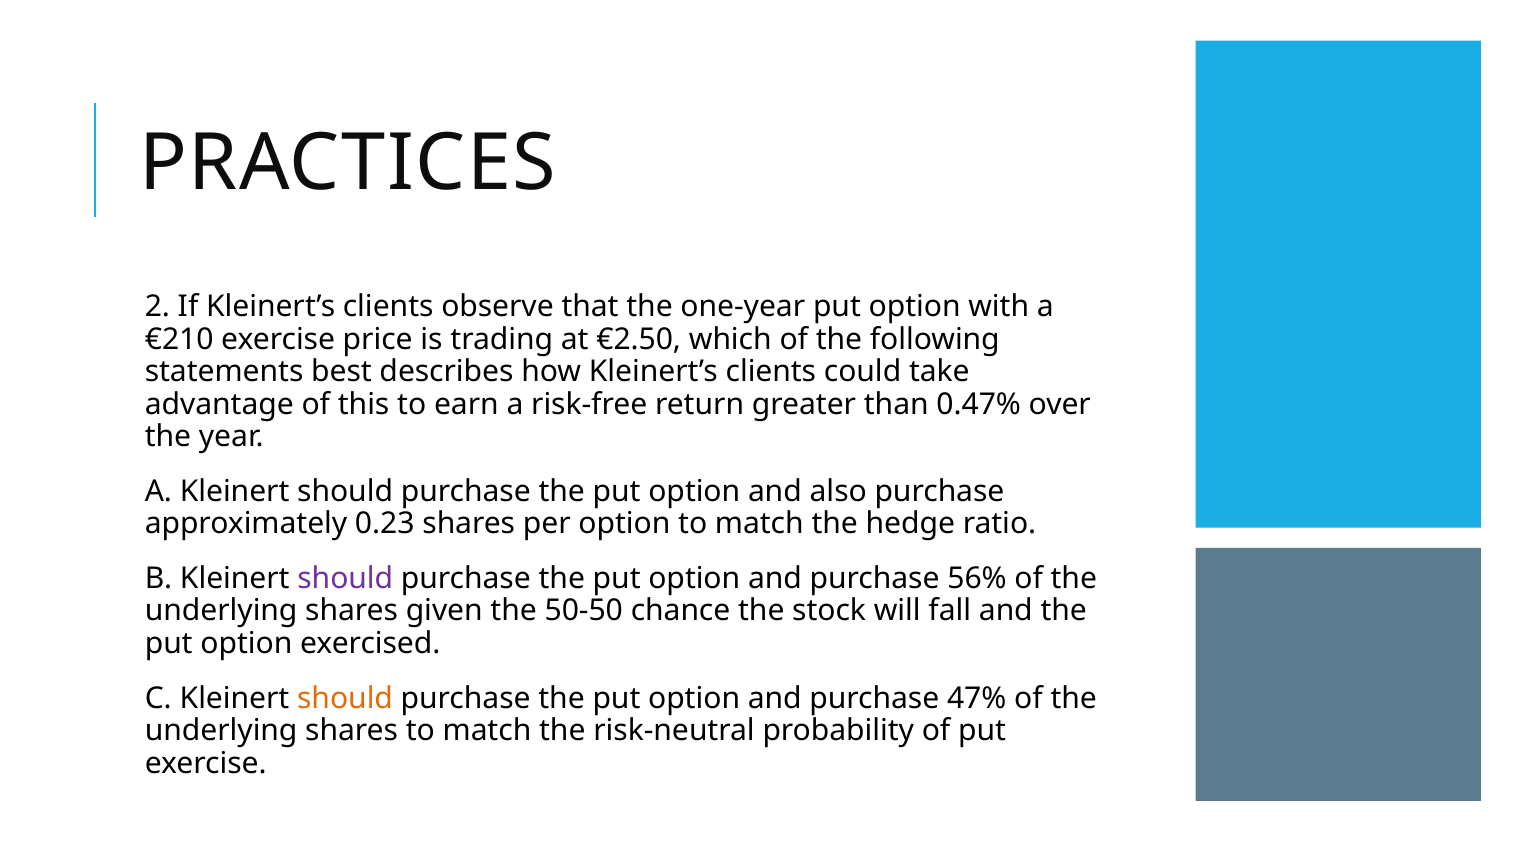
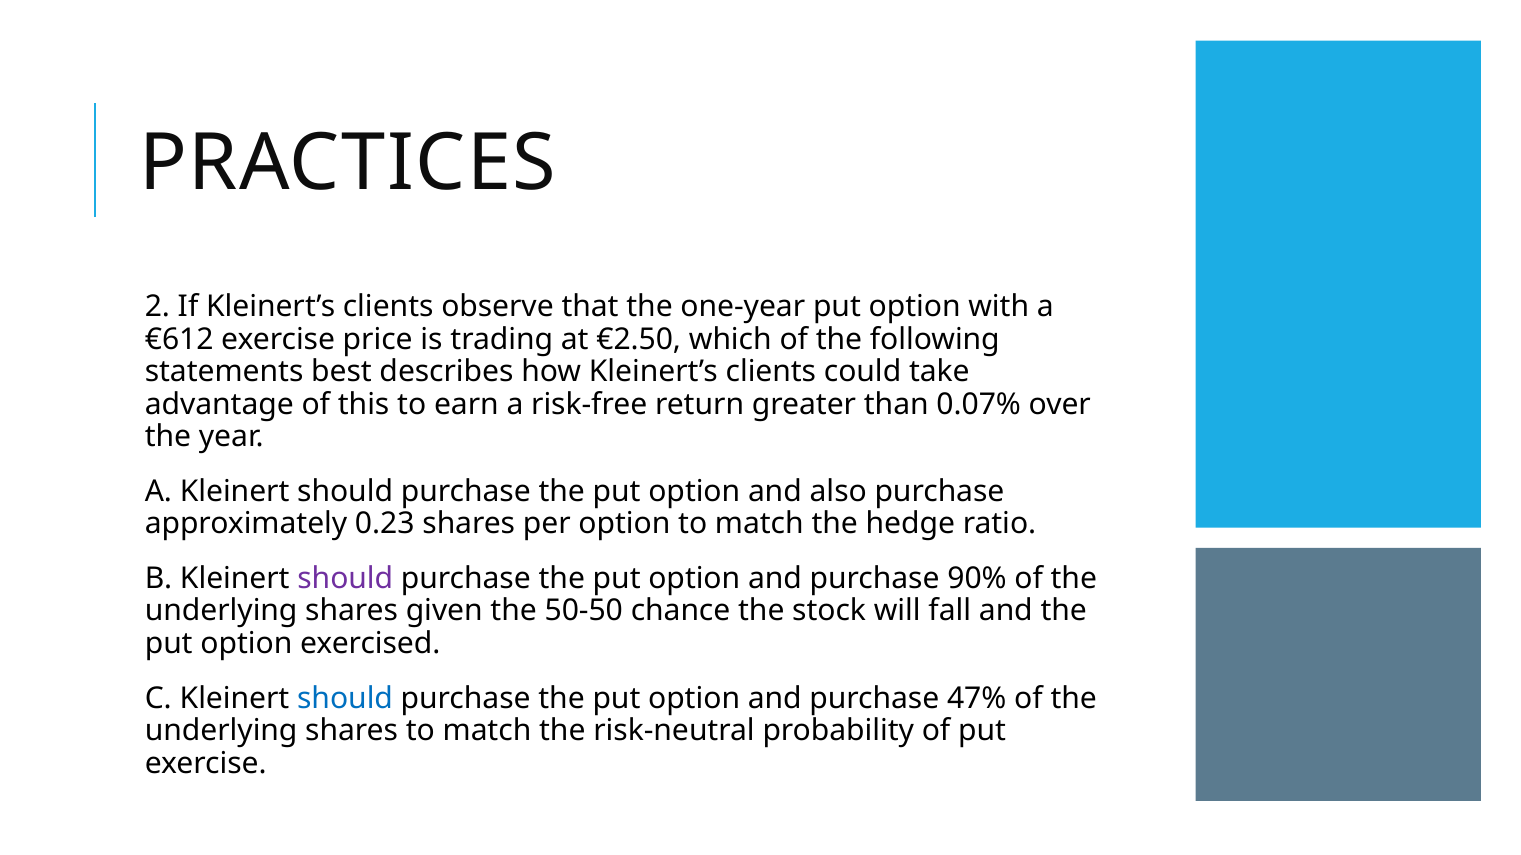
€210: €210 -> €612
0.47%: 0.47% -> 0.07%
56%: 56% -> 90%
should at (345, 699) colour: orange -> blue
